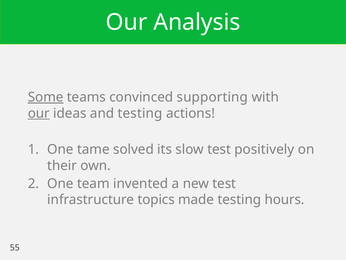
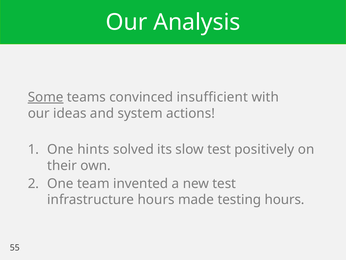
supporting: supporting -> insufficient
our at (39, 113) underline: present -> none
and testing: testing -> system
tame: tame -> hints
infrastructure topics: topics -> hours
